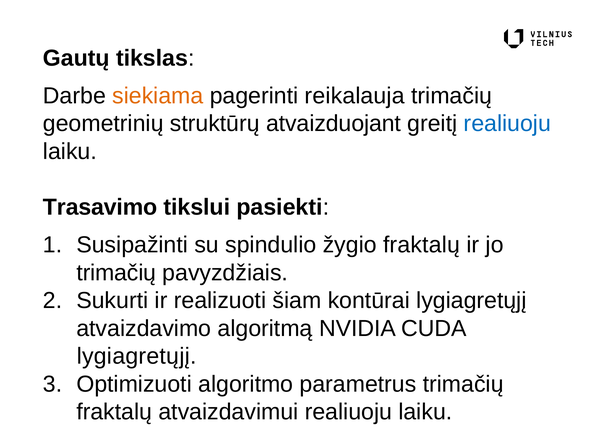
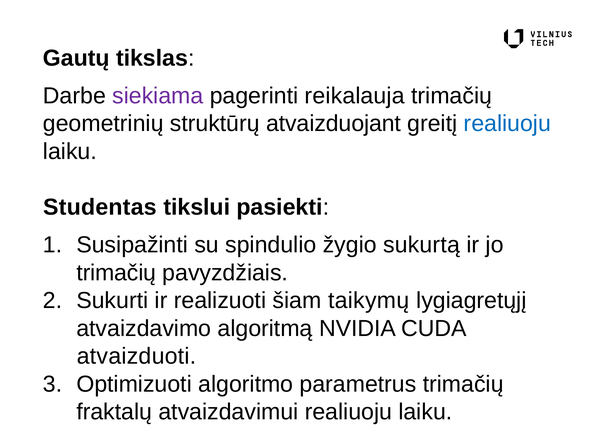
siekiama colour: orange -> purple
Trasavimo: Trasavimo -> Studentas
žygio fraktalų: fraktalų -> sukurtą
kontūrai: kontūrai -> taikymų
lygiagretųjį at (137, 356): lygiagretųjį -> atvaizduoti
